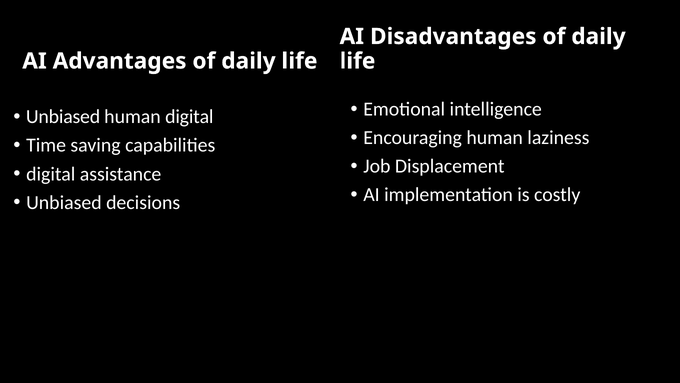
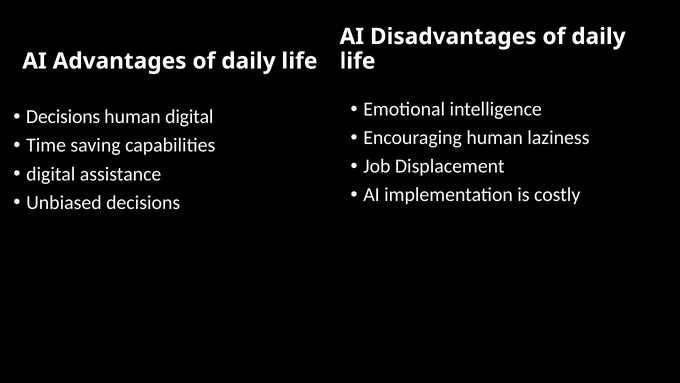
Unbiased at (63, 117): Unbiased -> Decisions
